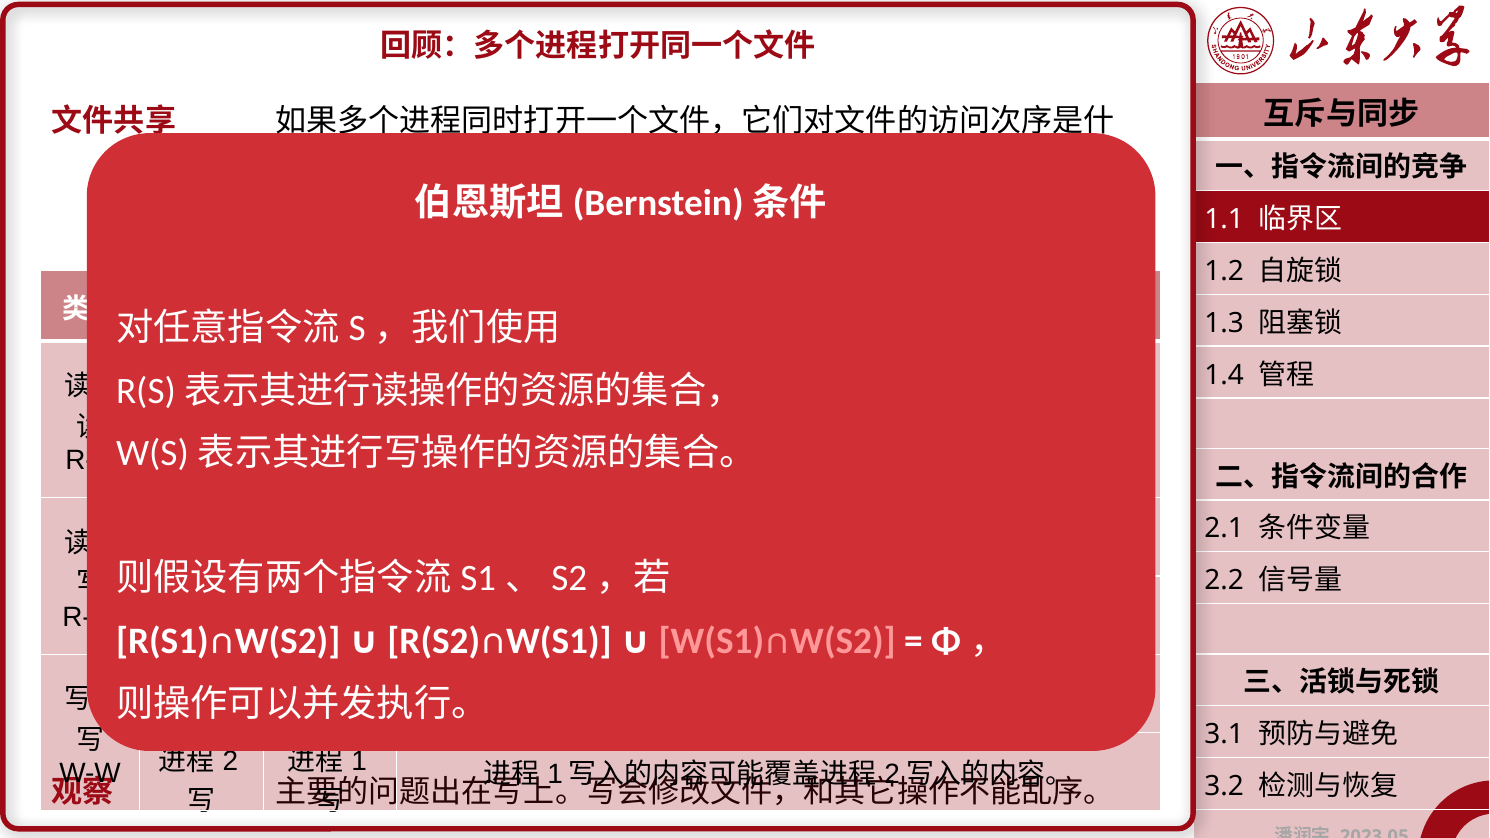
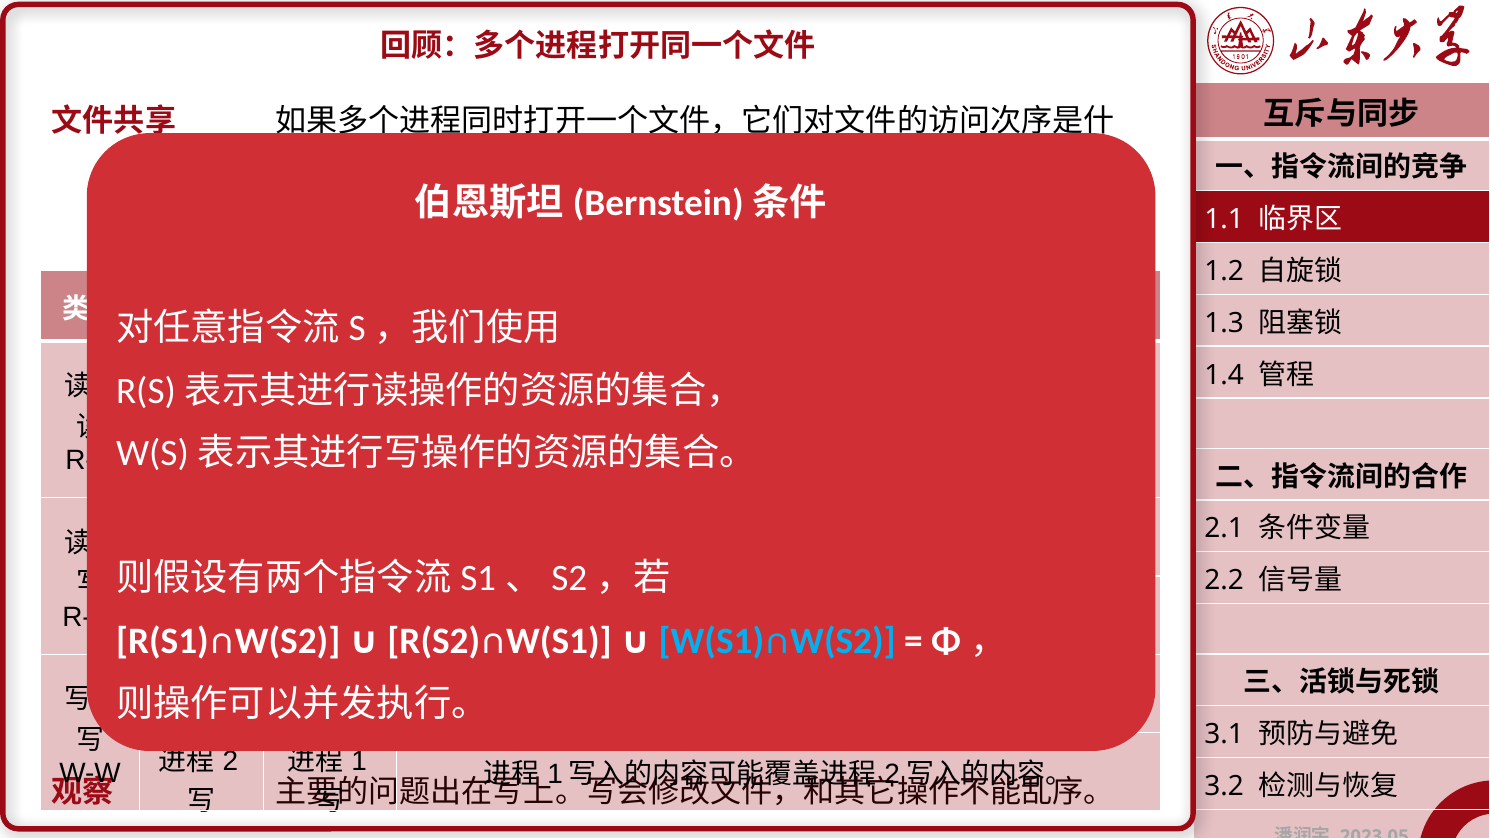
W(S1)∩W(S2 colour: pink -> light blue
